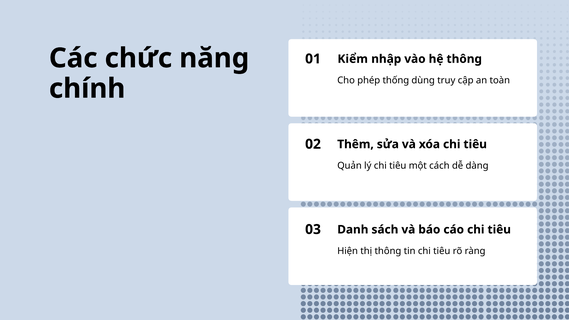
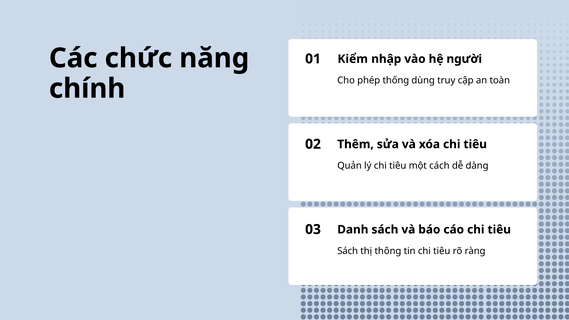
hệ thông: thông -> người
Hiện at (348, 251): Hiện -> Sách
